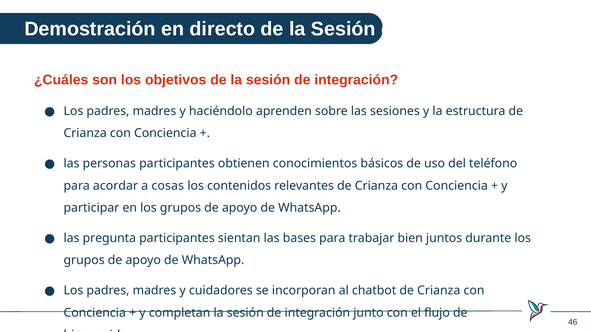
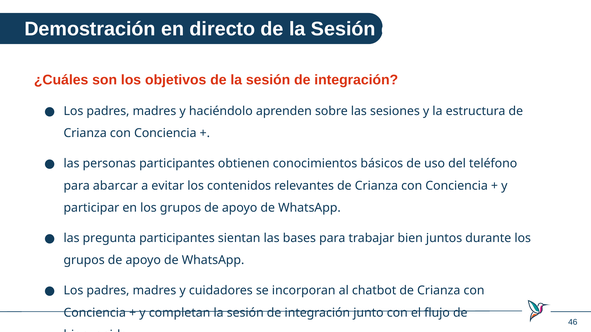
acordar: acordar -> abarcar
cosas: cosas -> evitar
